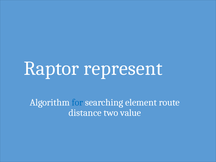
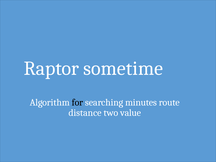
represent: represent -> sometime
for colour: blue -> black
element: element -> minutes
